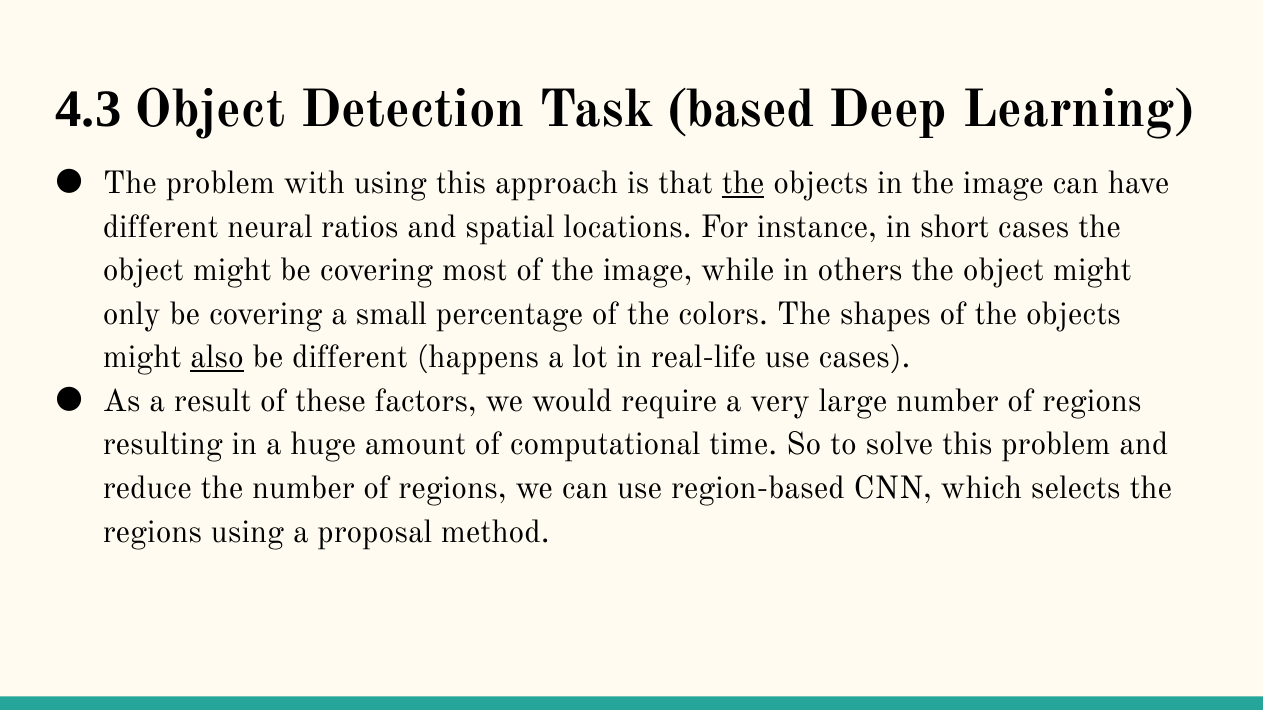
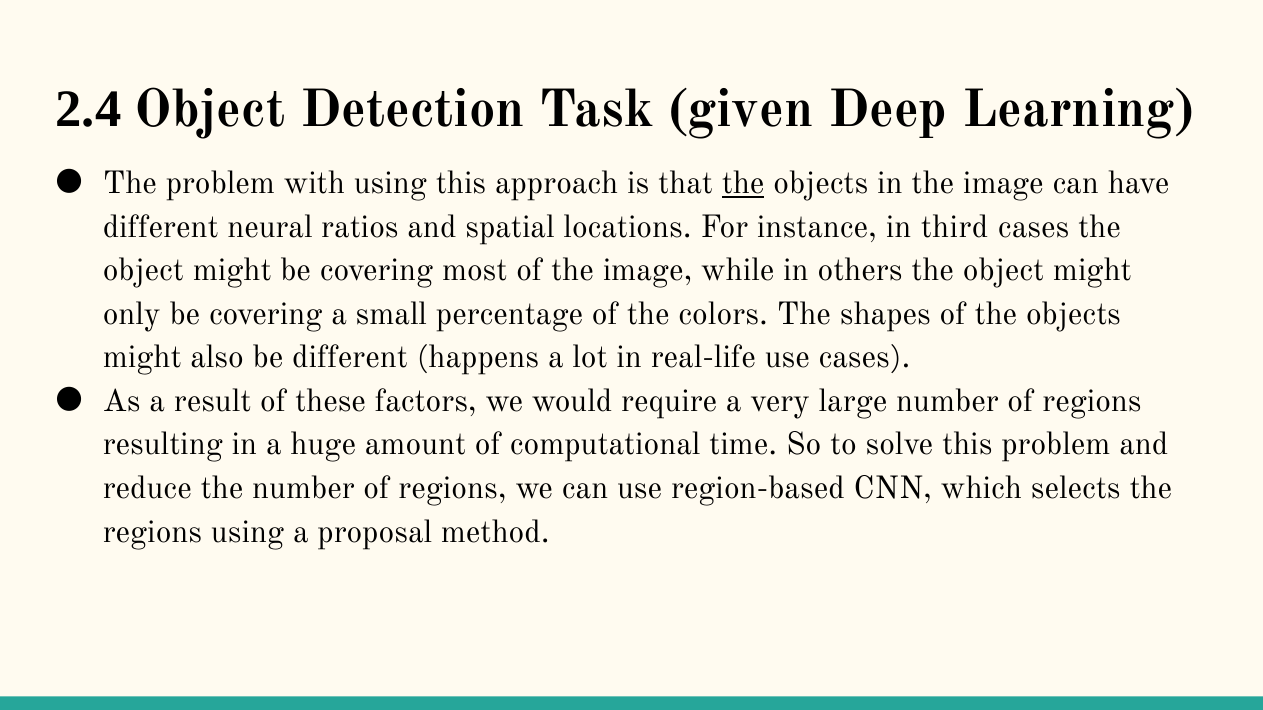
4.3: 4.3 -> 2.4
based: based -> given
short: short -> third
also underline: present -> none
